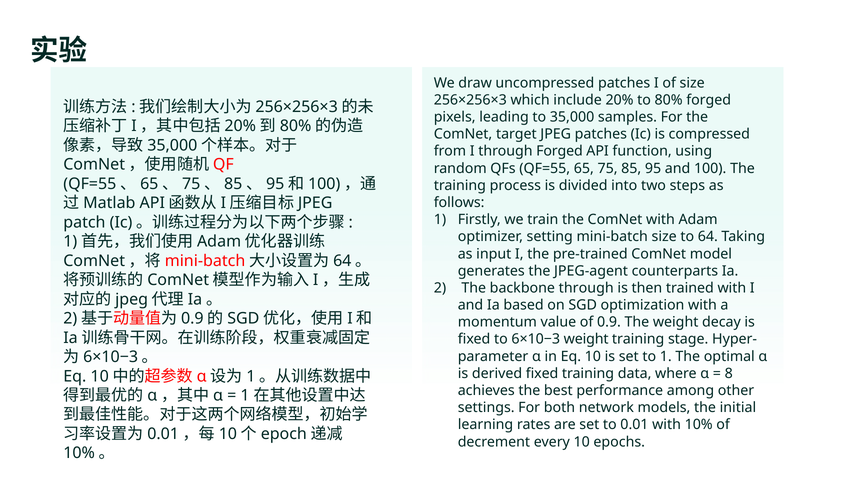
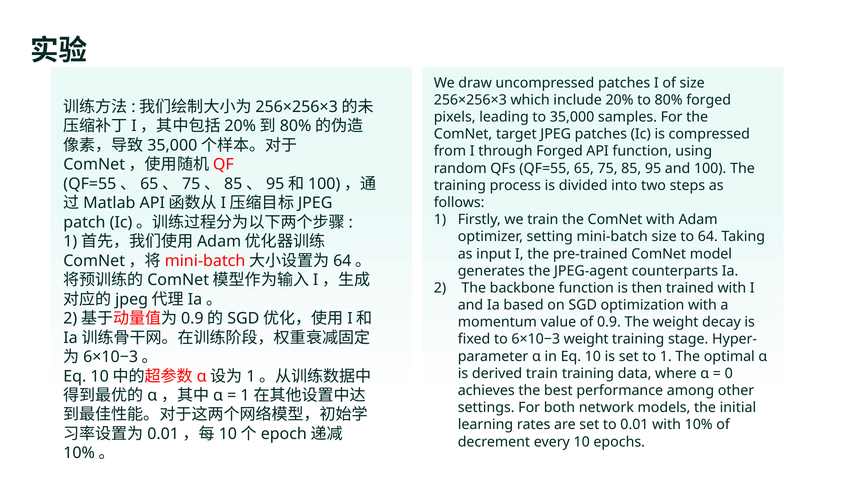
backbone through: through -> function
derived fixed: fixed -> train
8: 8 -> 0
